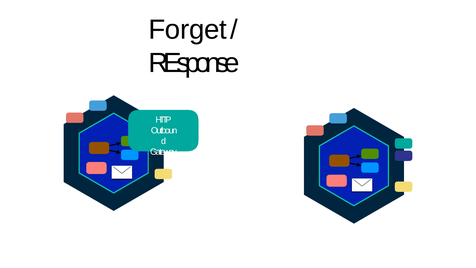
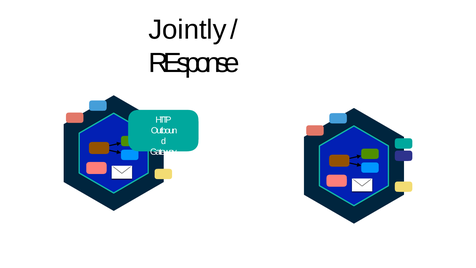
Forget: Forget -> Jointly
